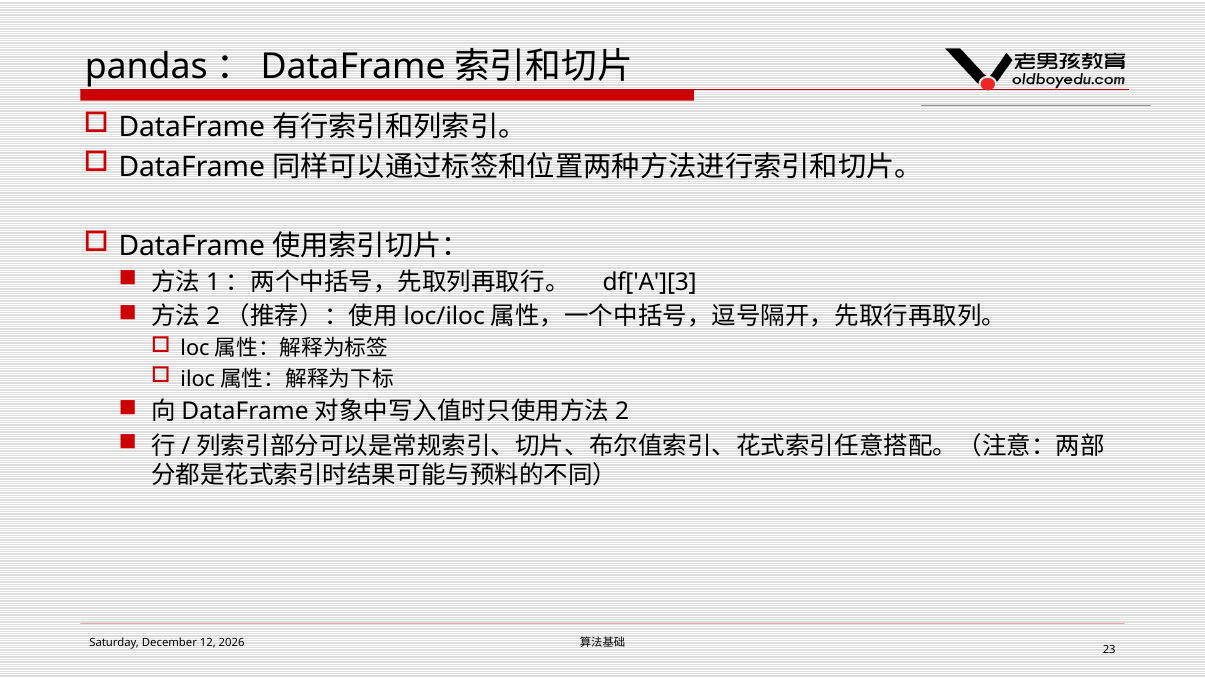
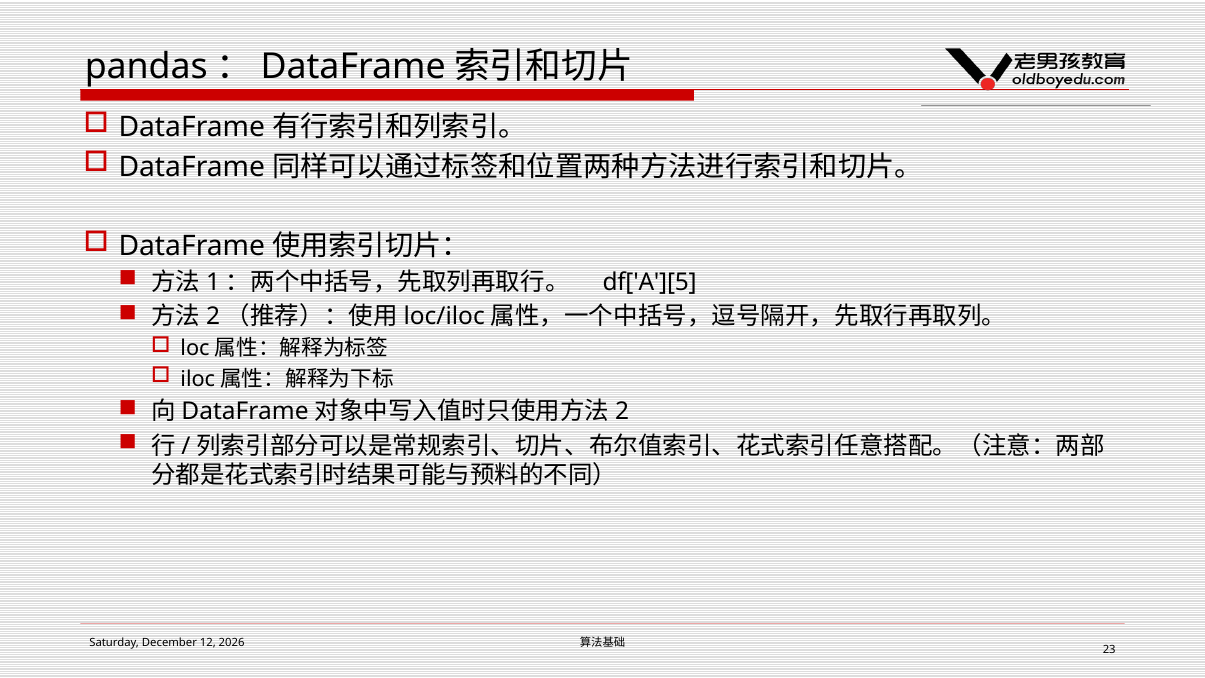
df['A'][3: df['A'][3 -> df['A'][5
